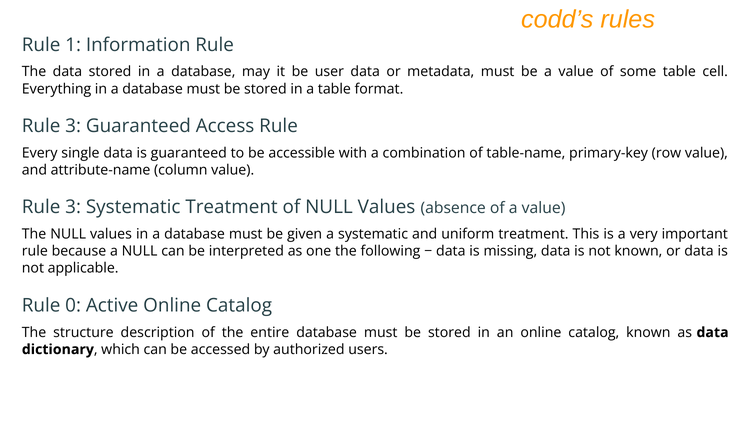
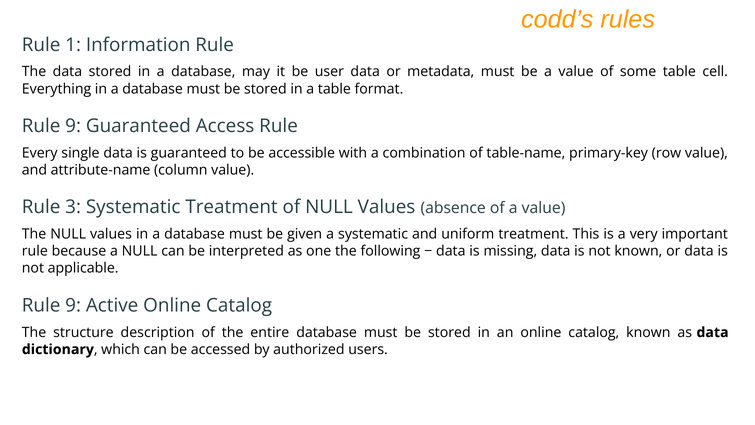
3 at (73, 126): 3 -> 9
0 at (73, 305): 0 -> 9
